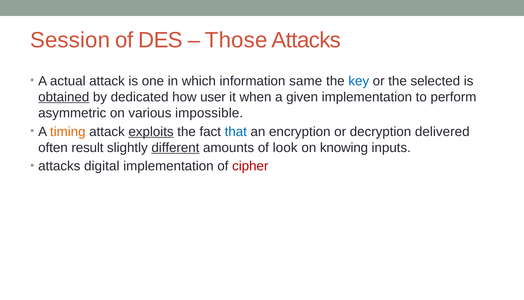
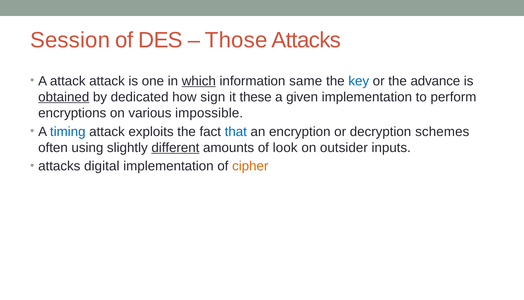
A actual: actual -> attack
which underline: none -> present
selected: selected -> advance
user: user -> sign
when: when -> these
asymmetric: asymmetric -> encryptions
timing colour: orange -> blue
exploits underline: present -> none
delivered: delivered -> schemes
result: result -> using
knowing: knowing -> outsider
cipher colour: red -> orange
